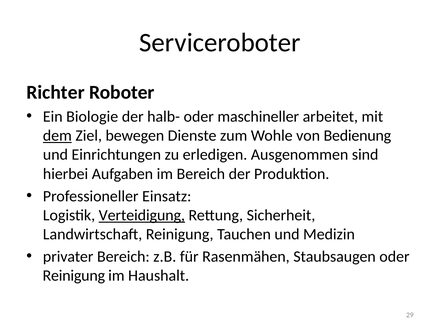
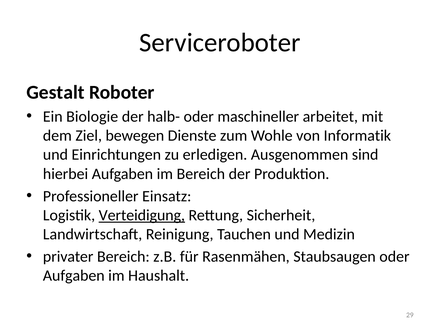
Richter: Richter -> Gestalt
dem underline: present -> none
Bedienung: Bedienung -> Informatik
Reinigung at (74, 276): Reinigung -> Aufgaben
